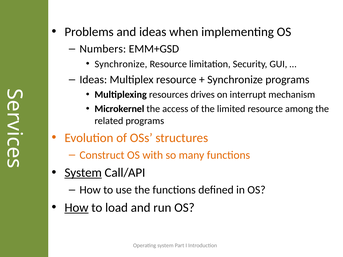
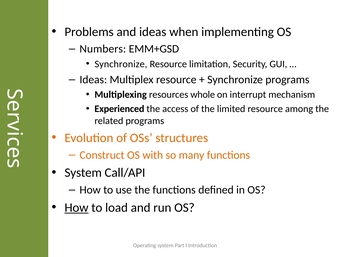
drives: drives -> whole
Microkernel: Microkernel -> Experienced
System at (83, 173) underline: present -> none
